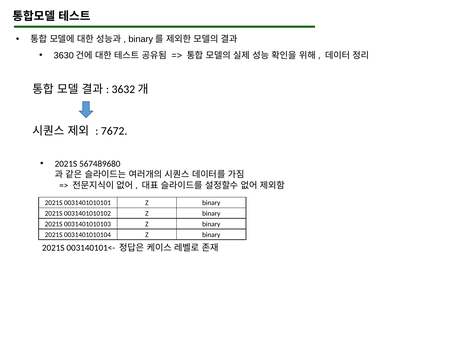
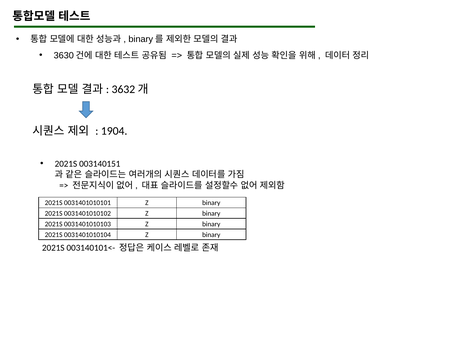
7672: 7672 -> 1904
567489680: 567489680 -> 003140151
